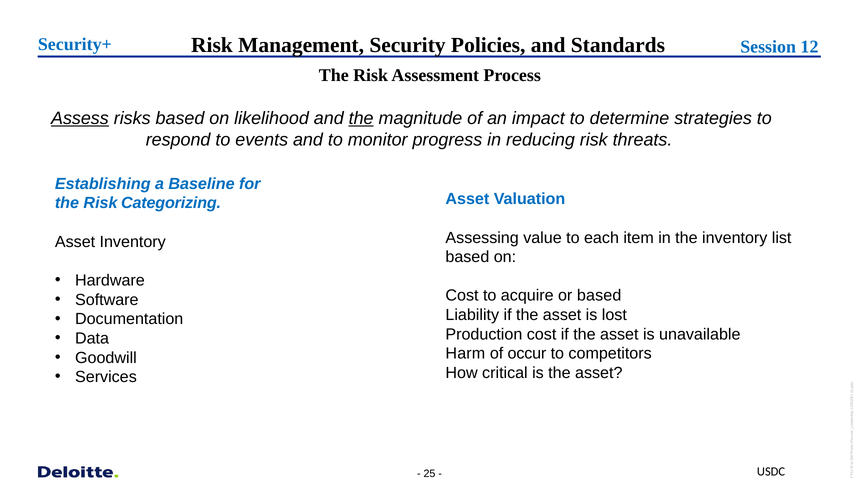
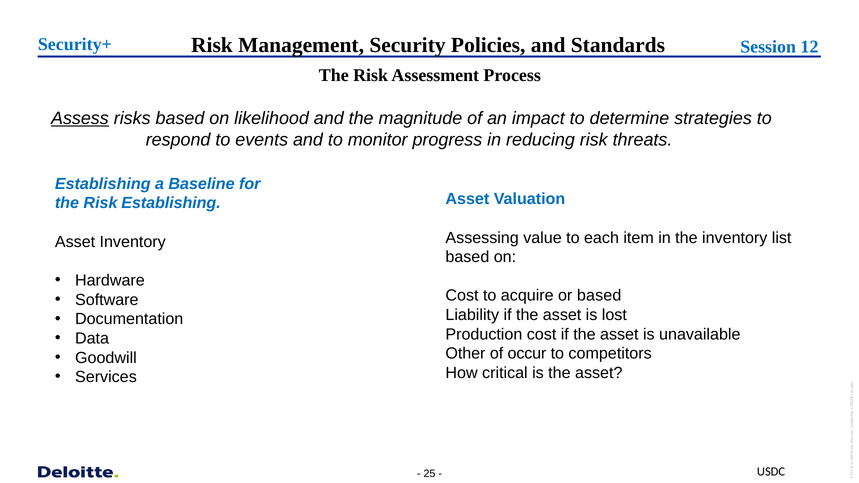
the at (361, 118) underline: present -> none
Risk Categorizing: Categorizing -> Establishing
Harm: Harm -> Other
